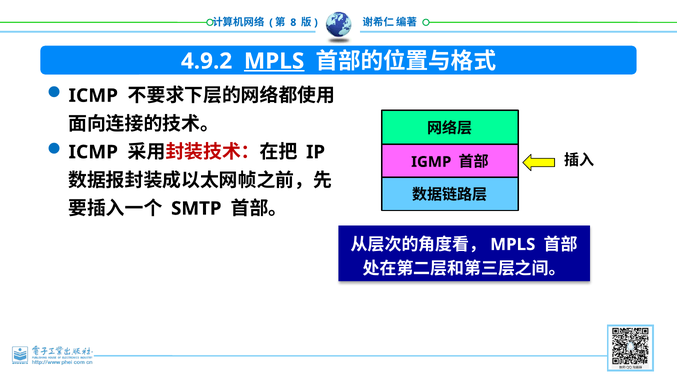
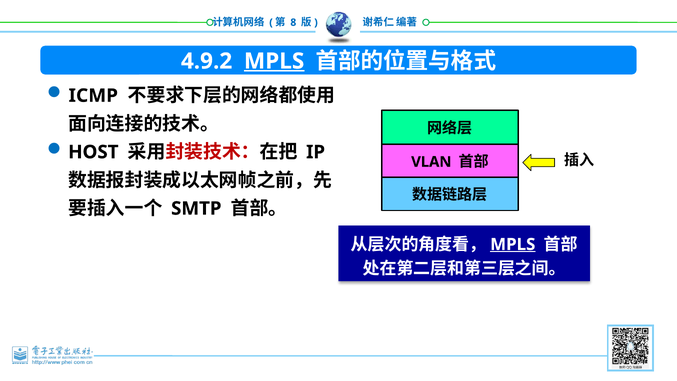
ICMP at (93, 152): ICMP -> HOST
IGMP: IGMP -> VLAN
MPLS at (513, 244) underline: none -> present
